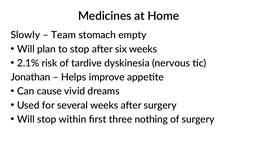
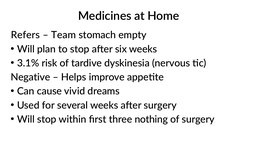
Slowly: Slowly -> Refers
2.1%: 2.1% -> 3.1%
Jonathan: Jonathan -> Negative
